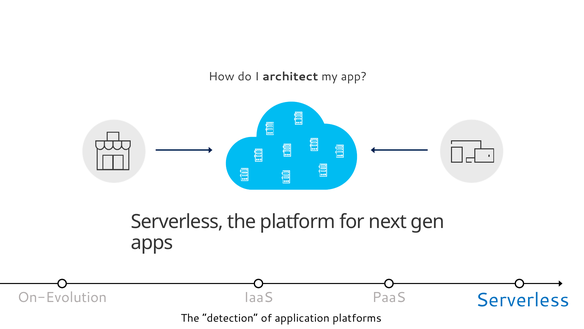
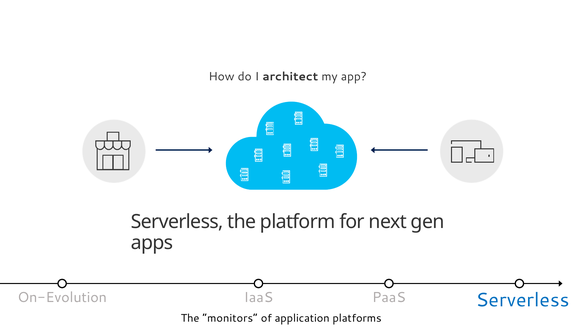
detection: detection -> monitors
